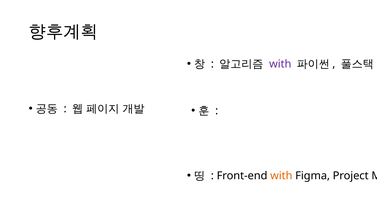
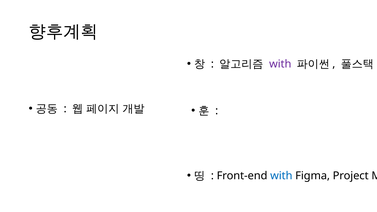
with at (281, 176) colour: orange -> blue
